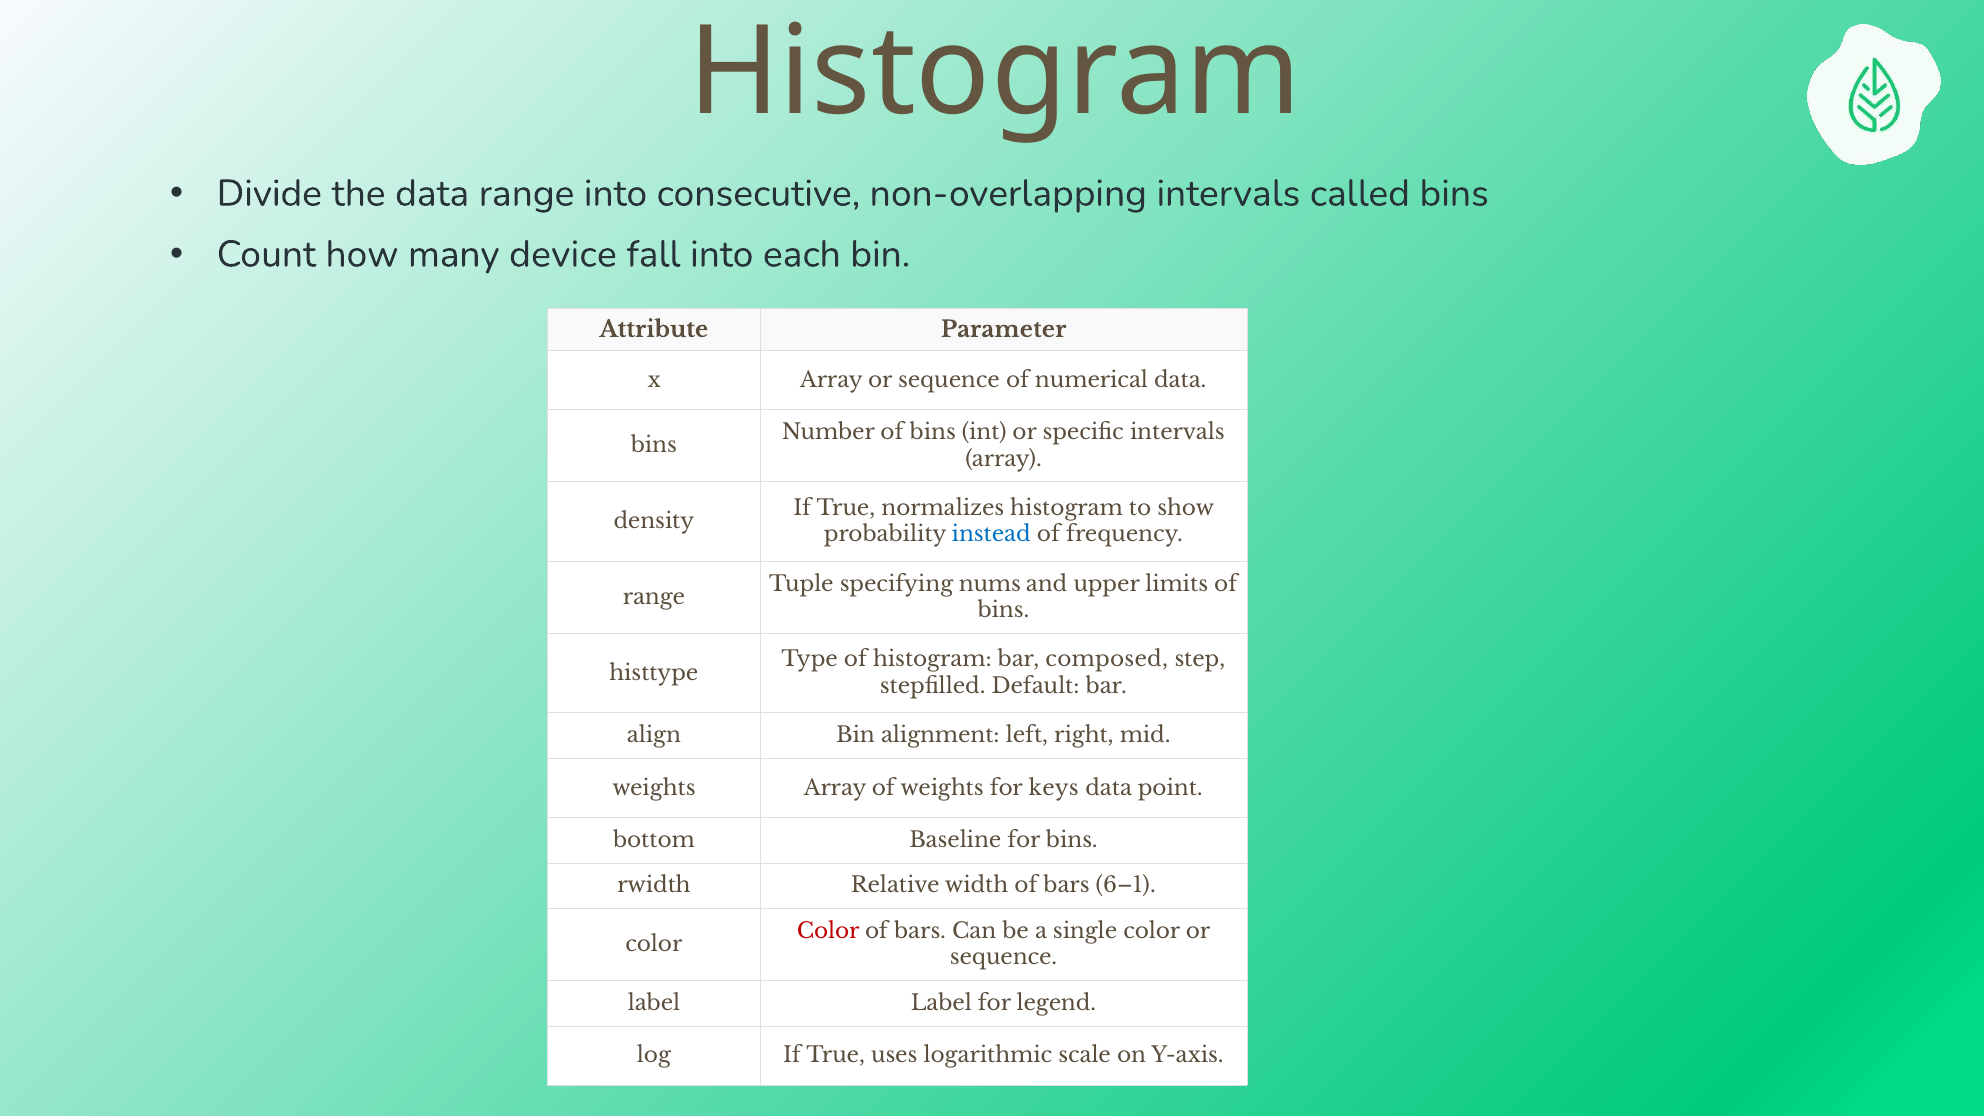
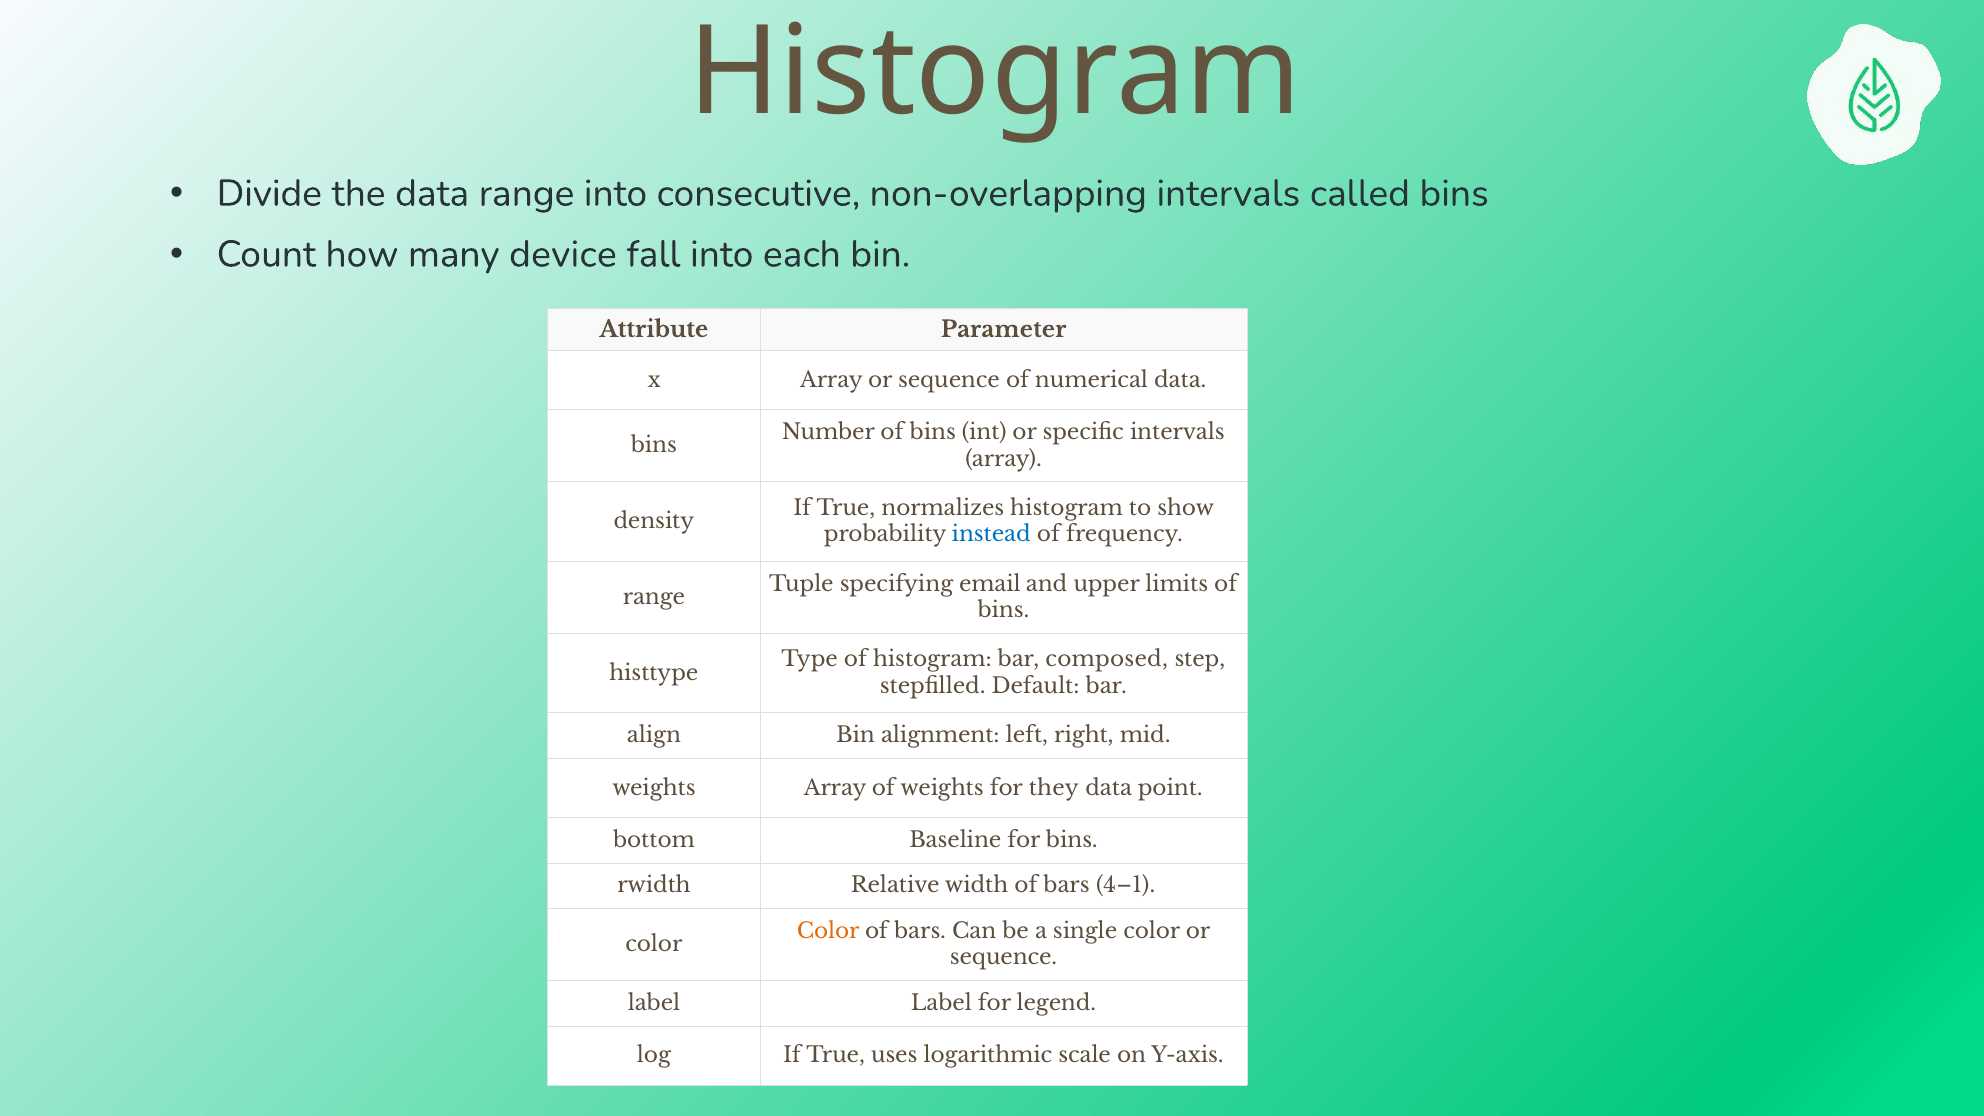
nums: nums -> email
keys: keys -> they
6–1: 6–1 -> 4–1
Color at (828, 931) colour: red -> orange
